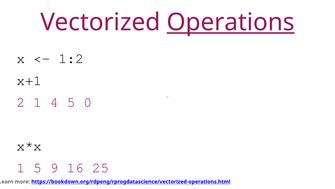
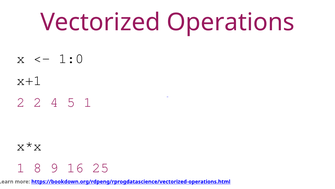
Operations underline: present -> none
1:2: 1:2 -> 1:0
2 1: 1 -> 2
5 0: 0 -> 1
1 5: 5 -> 8
